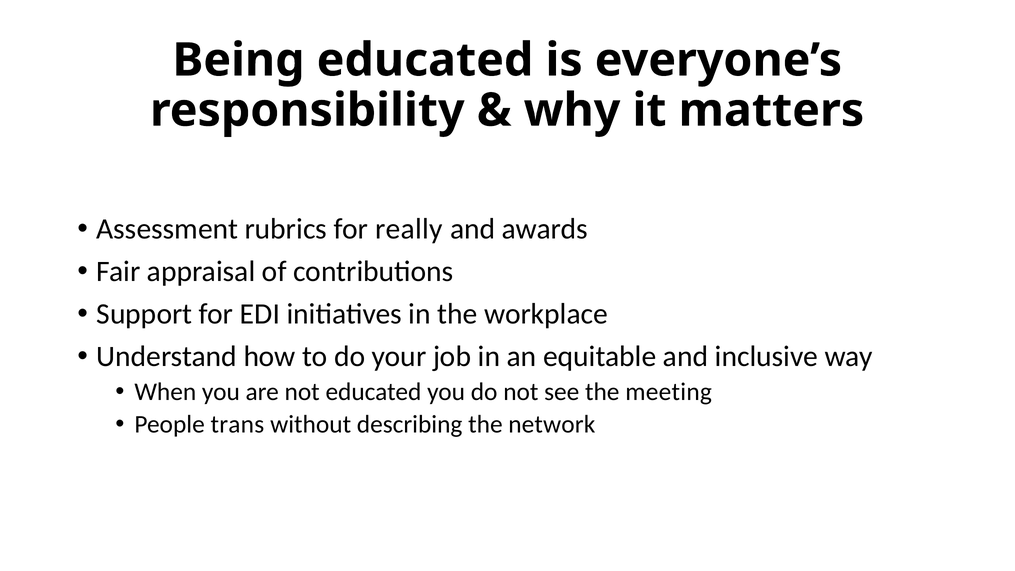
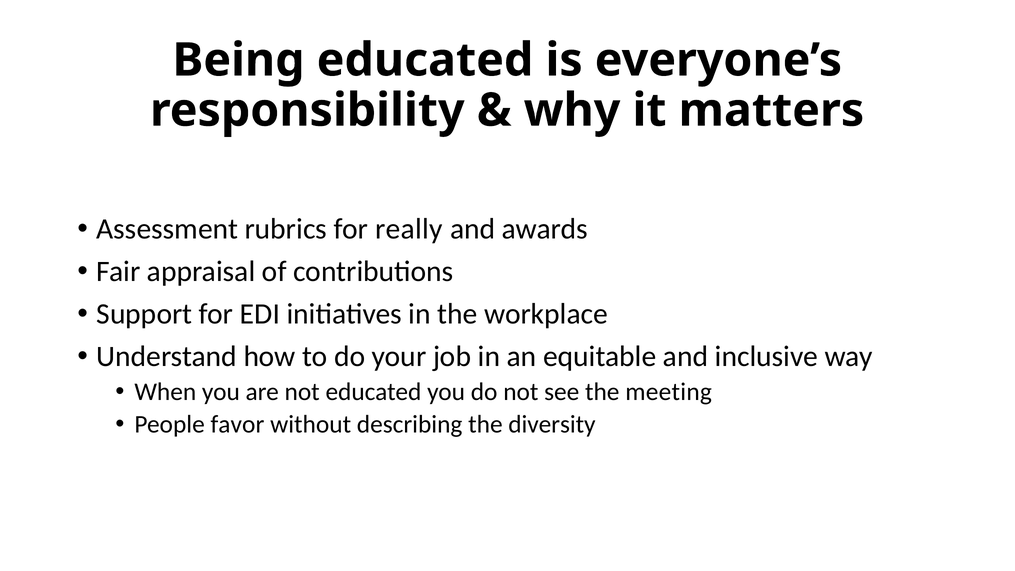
trans: trans -> favor
network: network -> diversity
